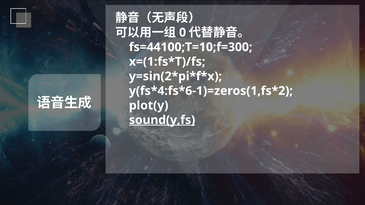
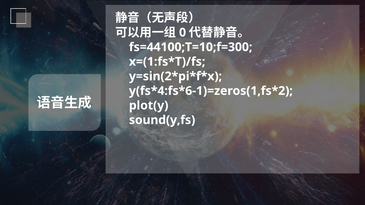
sound(y,fs underline: present -> none
